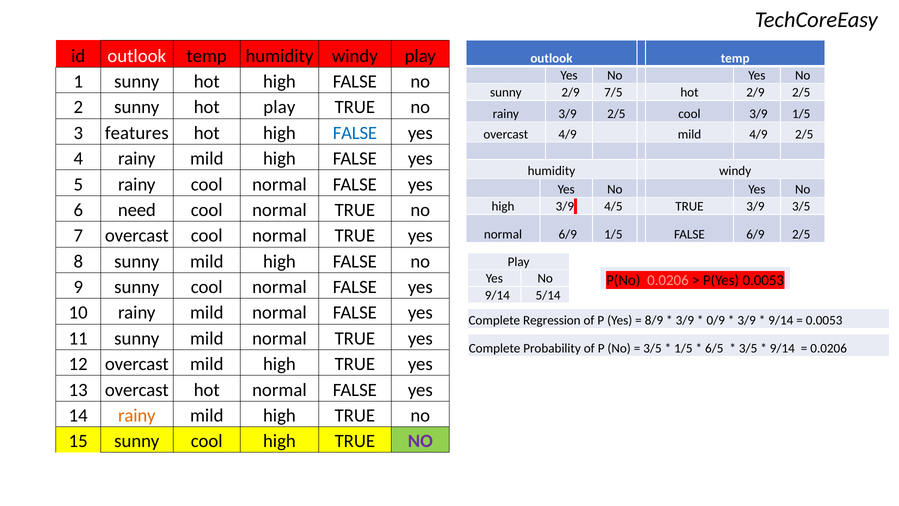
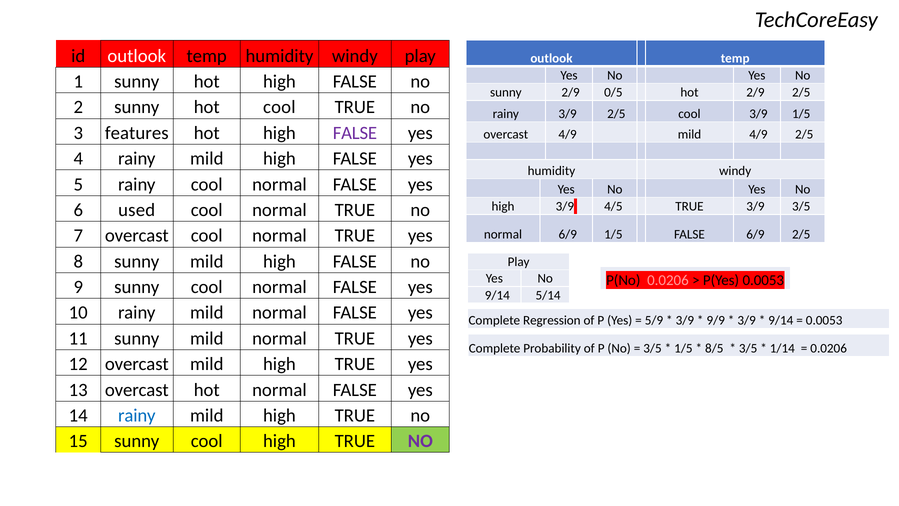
7/5: 7/5 -> 0/5
hot play: play -> cool
FALSE at (355, 133) colour: blue -> purple
need: need -> used
8/9: 8/9 -> 5/9
0/9: 0/9 -> 9/9
6/5: 6/5 -> 8/5
9/14 at (782, 348): 9/14 -> 1/14
rainy at (137, 415) colour: orange -> blue
